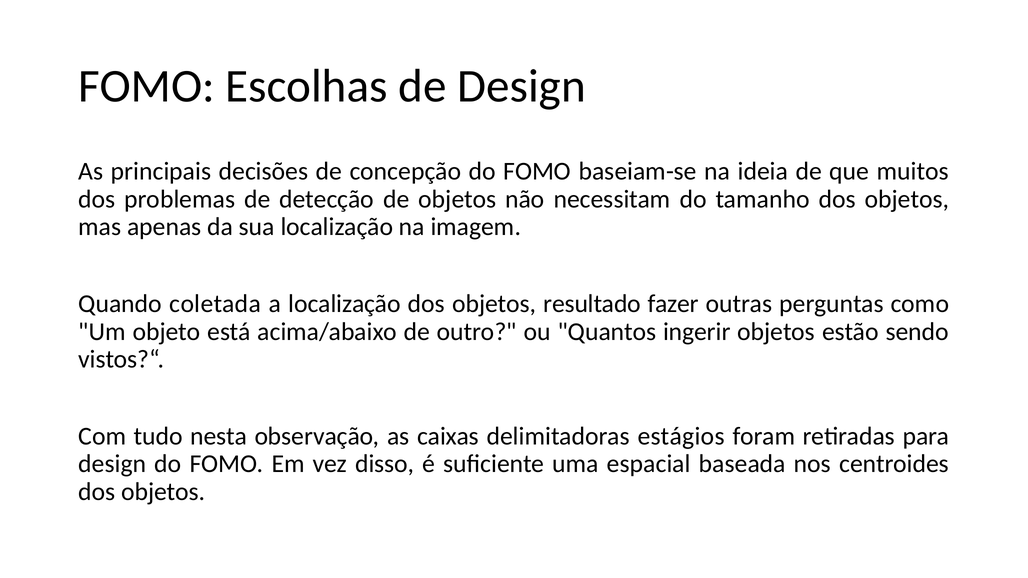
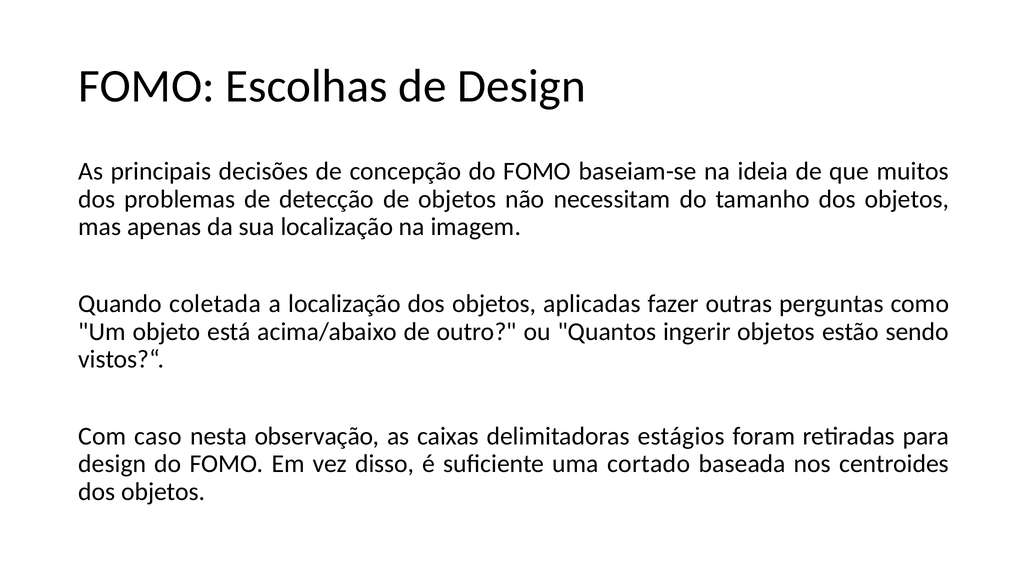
resultado: resultado -> aplicadas
tudo: tudo -> caso
espacial: espacial -> cortado
